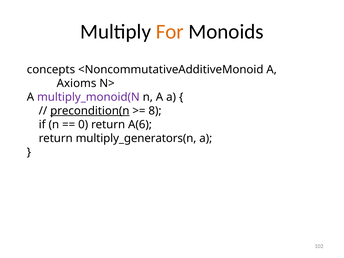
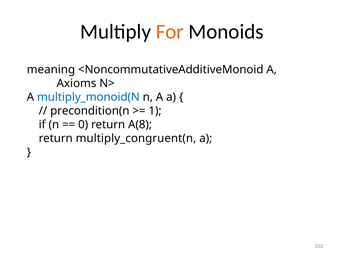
concepts: concepts -> meaning
multiply_monoid(N colour: purple -> blue
precondition(n underline: present -> none
8: 8 -> 1
A(6: A(6 -> A(8
multiply_generators(n: multiply_generators(n -> multiply_congruent(n
